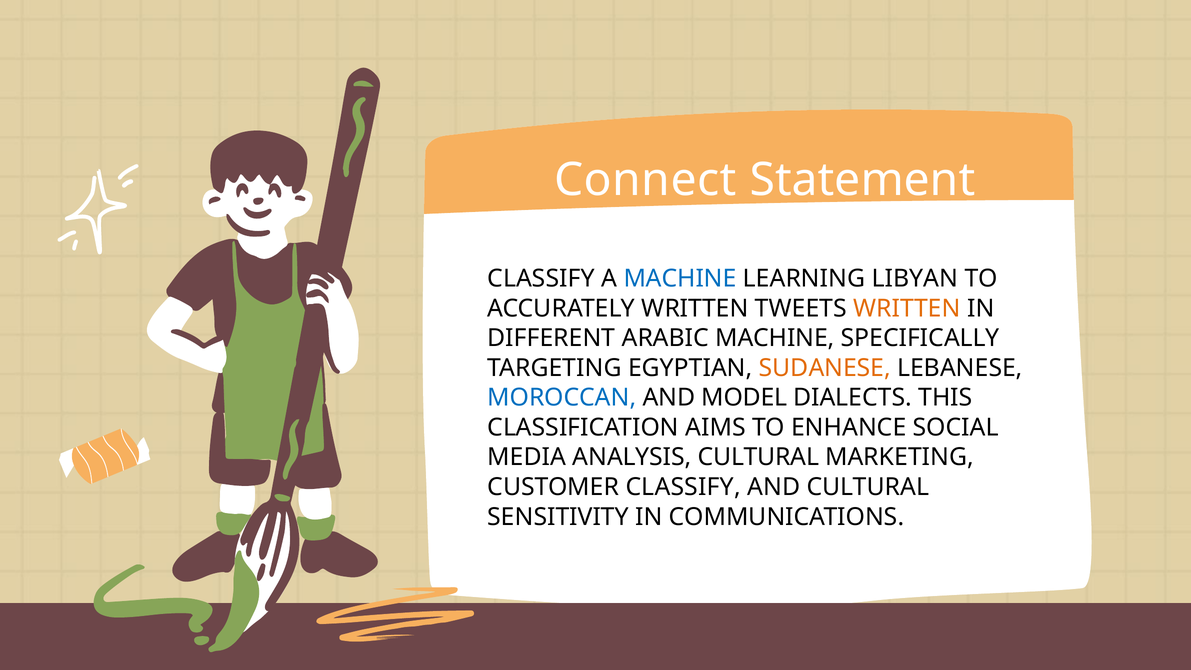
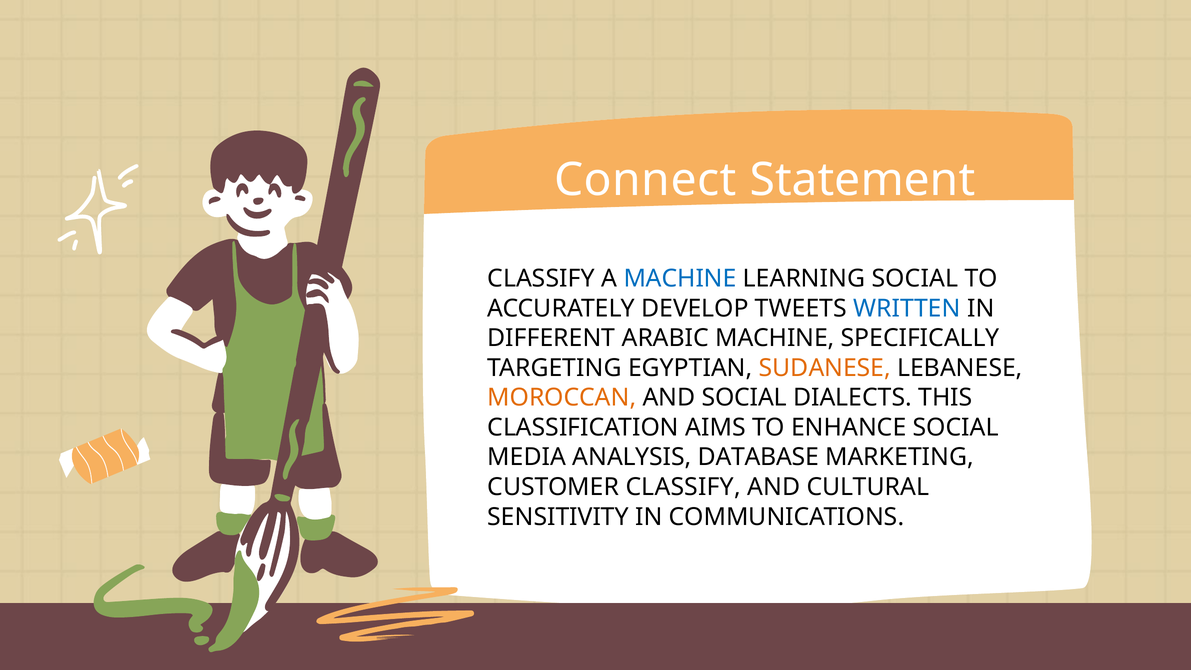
LEARNING LIBYAN: LIBYAN -> SOCIAL
ACCURATELY WRITTEN: WRITTEN -> DEVELOP
WRITTEN at (907, 308) colour: orange -> blue
MOROCCAN colour: blue -> orange
AND MODEL: MODEL -> SOCIAL
ANALYSIS CULTURAL: CULTURAL -> DATABASE
